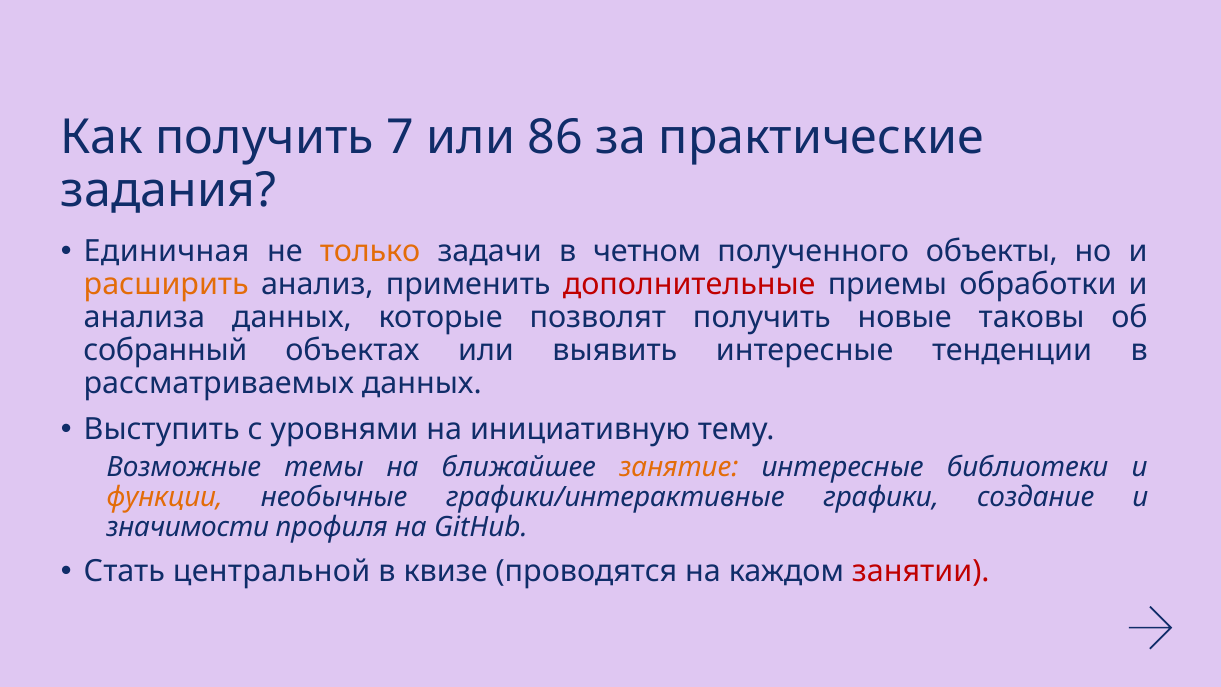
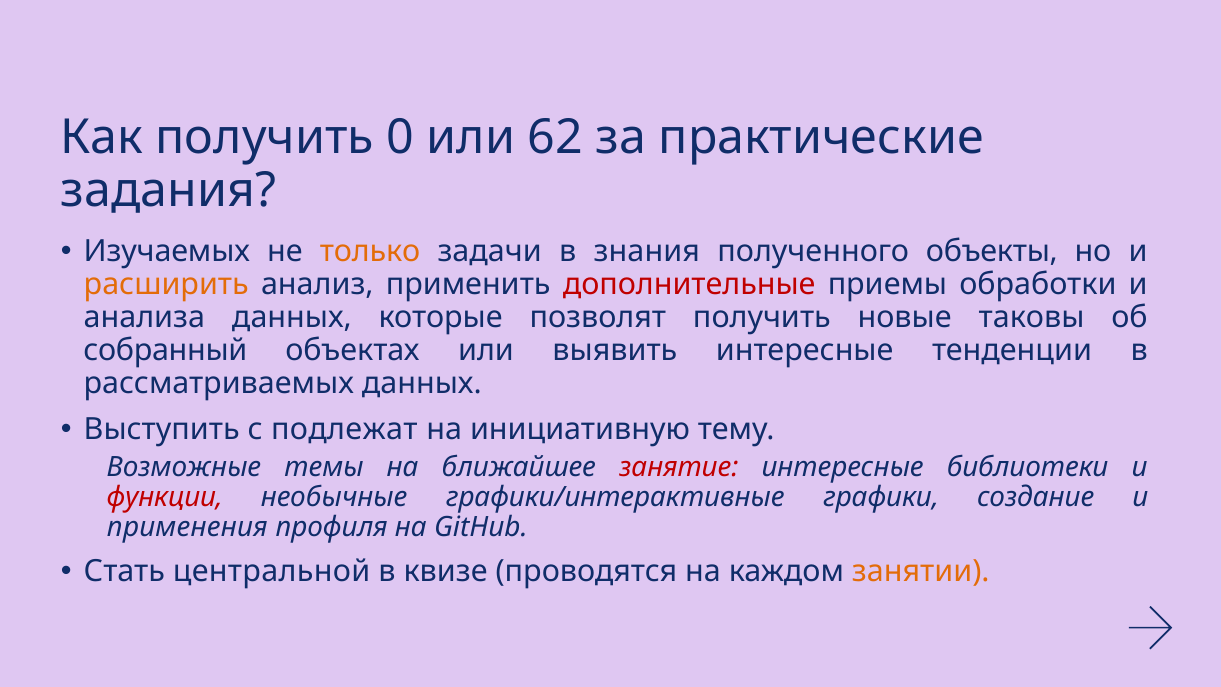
7: 7 -> 0
86: 86 -> 62
Единичная: Единичная -> Изучаемых
четном: четном -> знания
уровнями: уровнями -> подлежат
занятие colour: orange -> red
функции colour: orange -> red
значимости: значимости -> применения
занятии colour: red -> orange
